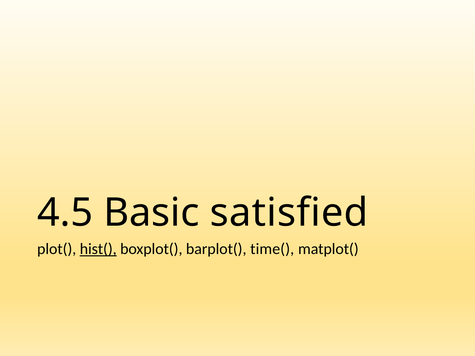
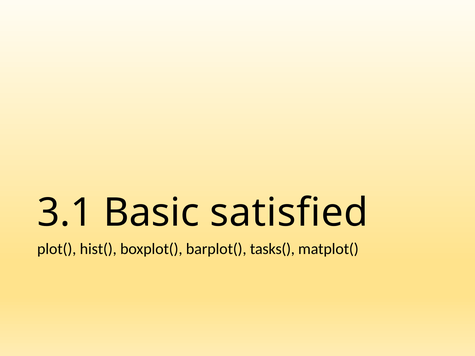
4.5: 4.5 -> 3.1
hist( underline: present -> none
time(: time( -> tasks(
